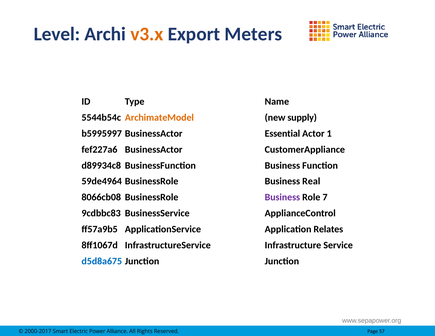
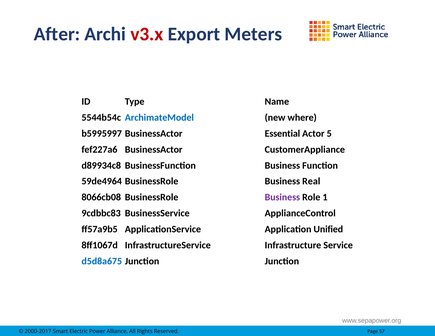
Level: Level -> After
v3.x colour: orange -> red
ArchimateModel colour: orange -> blue
supply: supply -> where
1: 1 -> 5
7: 7 -> 1
Relates: Relates -> Unified
